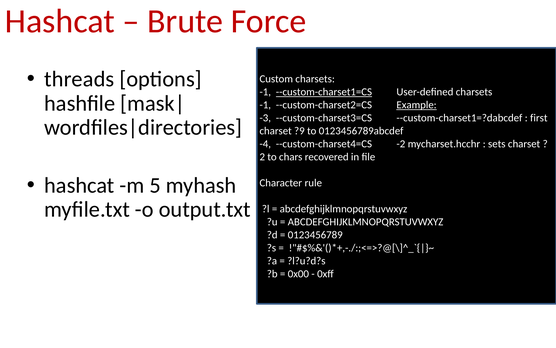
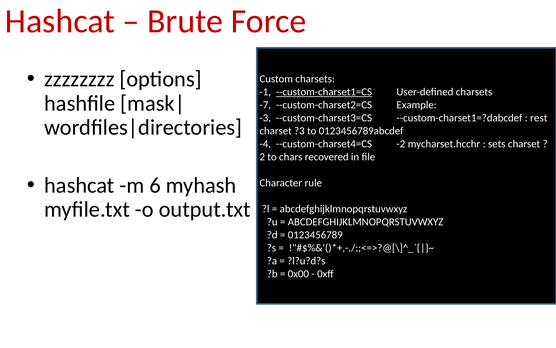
threads: threads -> zzzzzzzz
-1 at (265, 105): -1 -> -7
Example underline: present -> none
first: first -> rest
?9: ?9 -> ?3
5: 5 -> 6
